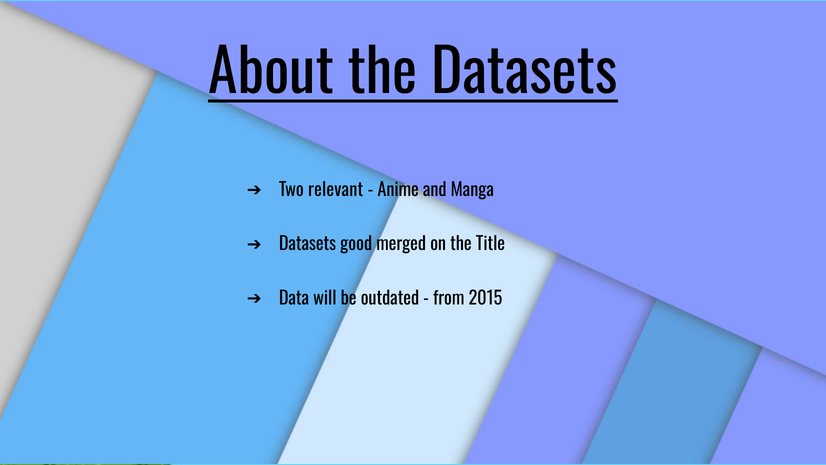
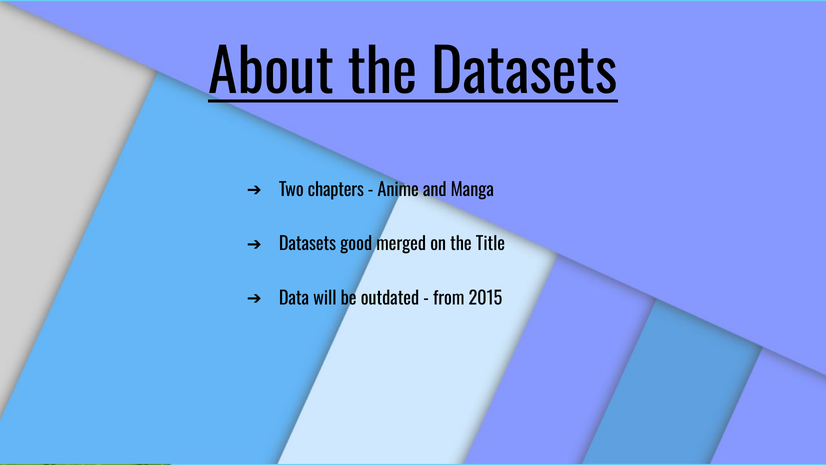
relevant: relevant -> chapters
